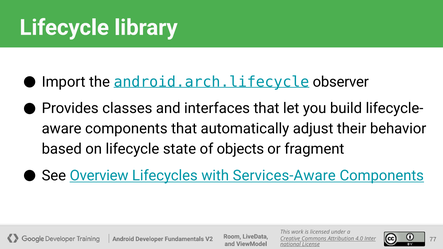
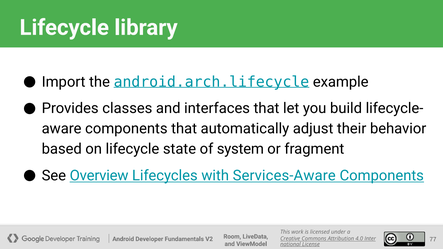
observer: observer -> example
objects: objects -> system
